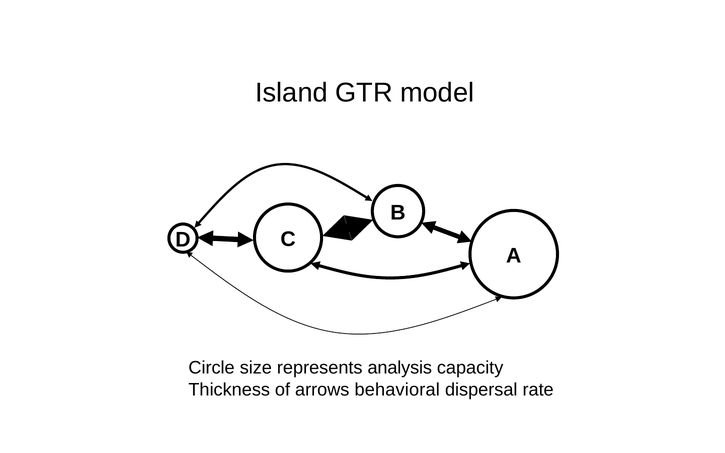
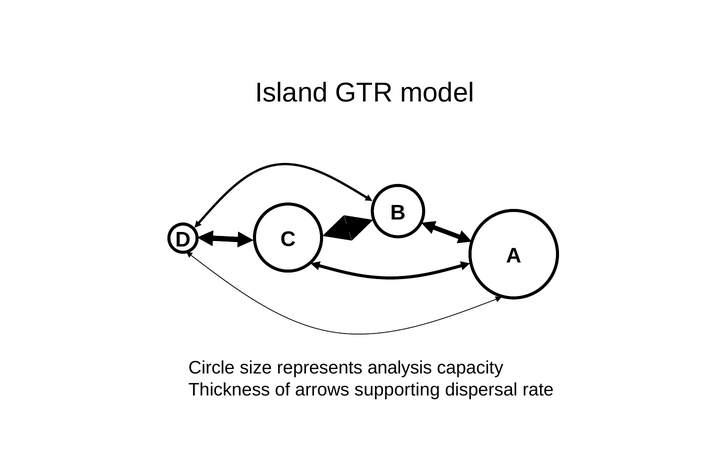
behavioral: behavioral -> supporting
